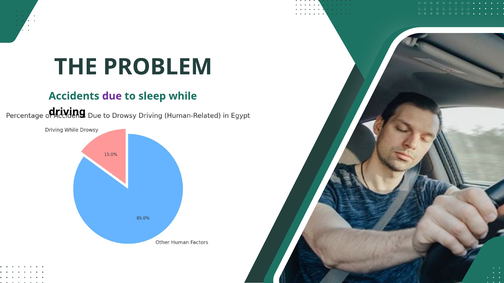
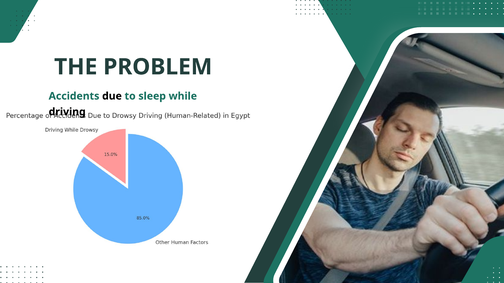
due colour: purple -> black
